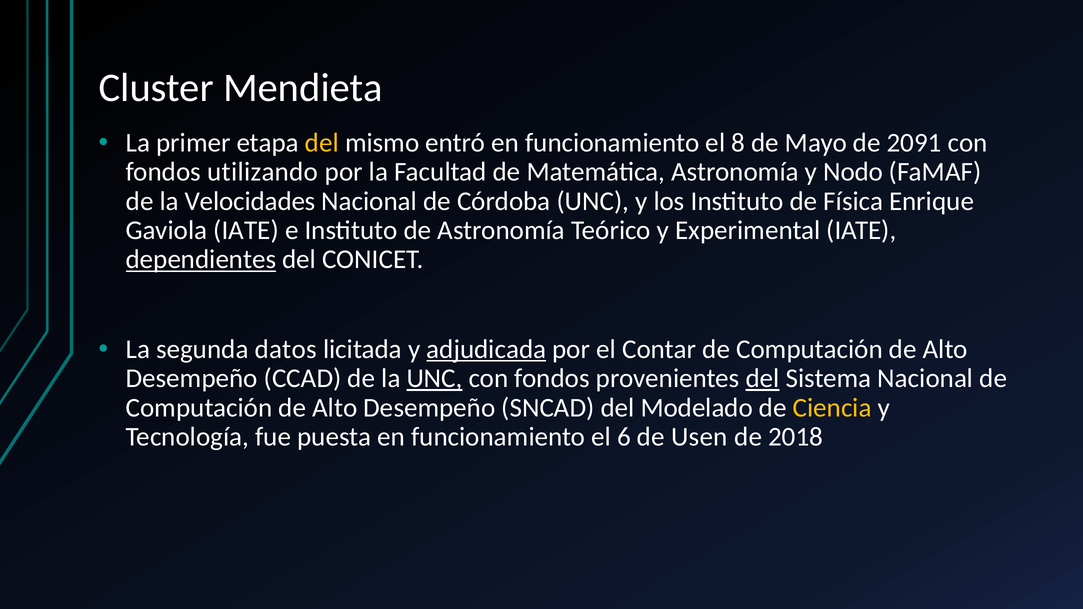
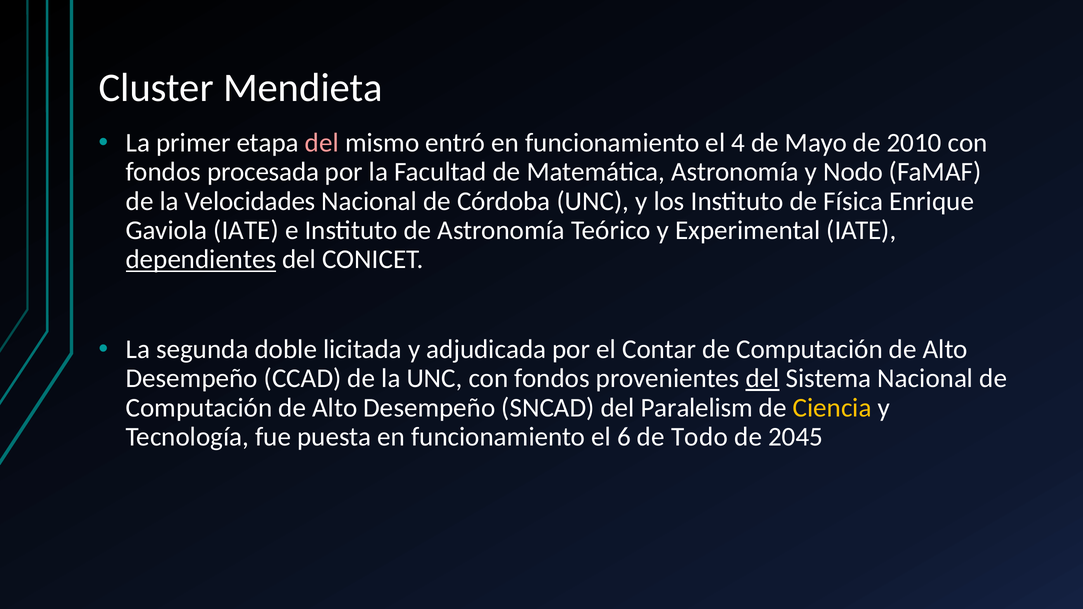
del at (322, 143) colour: yellow -> pink
8: 8 -> 4
2091: 2091 -> 2010
utilizando: utilizando -> procesada
datos: datos -> doble
adjudicada underline: present -> none
UNC at (435, 379) underline: present -> none
Modelado: Modelado -> Paralelism
Usen: Usen -> Todo
2018: 2018 -> 2045
